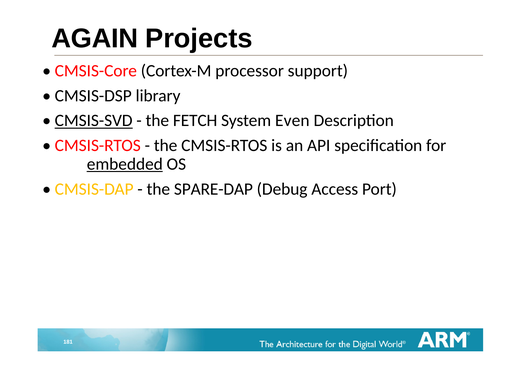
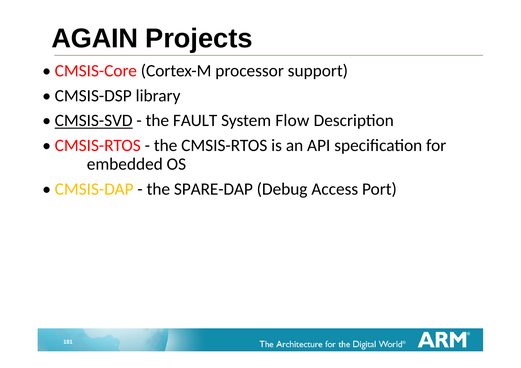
FETCH: FETCH -> FAULT
Even: Even -> Flow
embedded underline: present -> none
